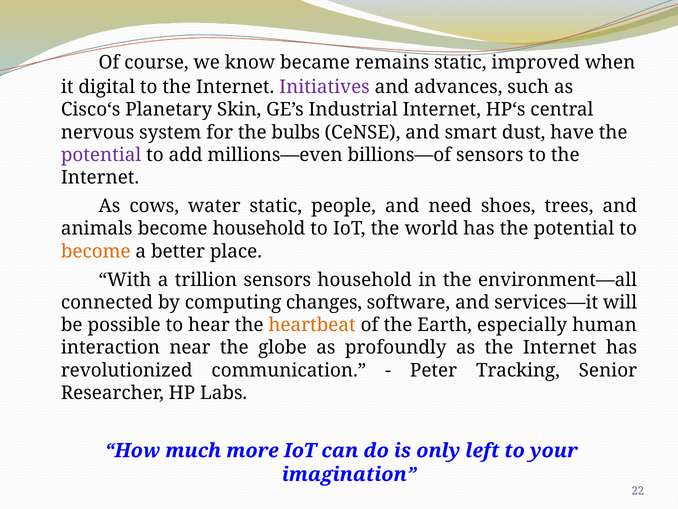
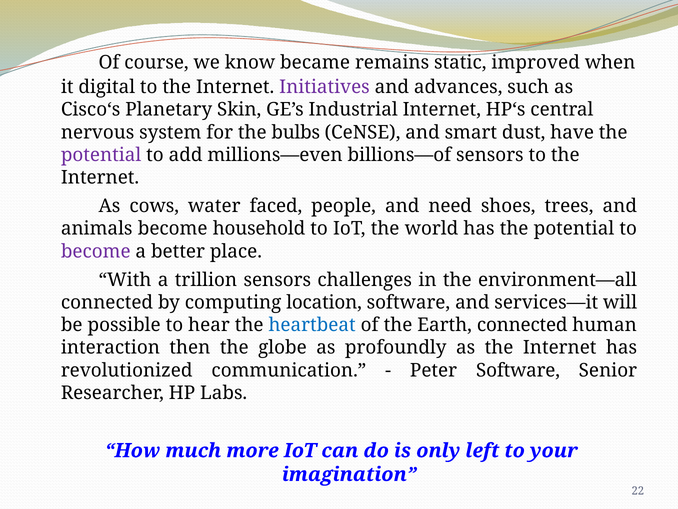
water static: static -> faced
become at (96, 251) colour: orange -> purple
sensors household: household -> challenges
changes: changes -> location
heartbeat colour: orange -> blue
Earth especially: especially -> connected
near: near -> then
Peter Tracking: Tracking -> Software
